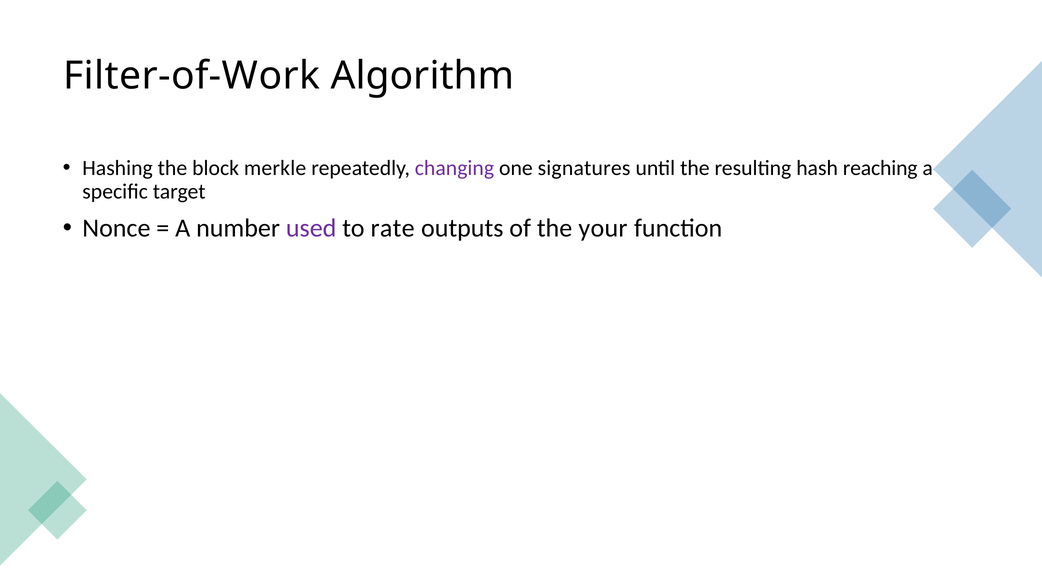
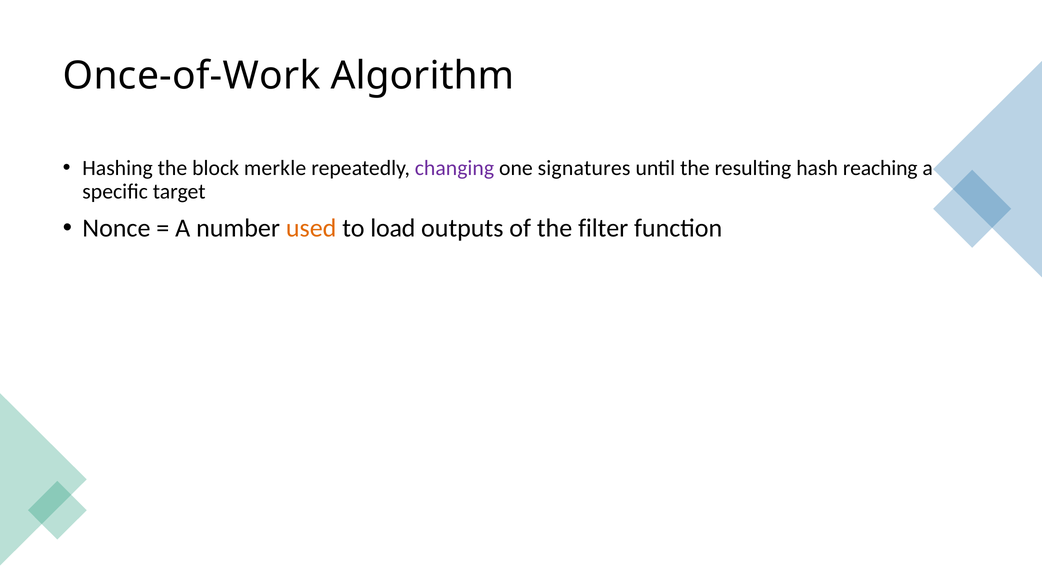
Filter-of-Work: Filter-of-Work -> Once-of-Work
used colour: purple -> orange
rate: rate -> load
your: your -> filter
